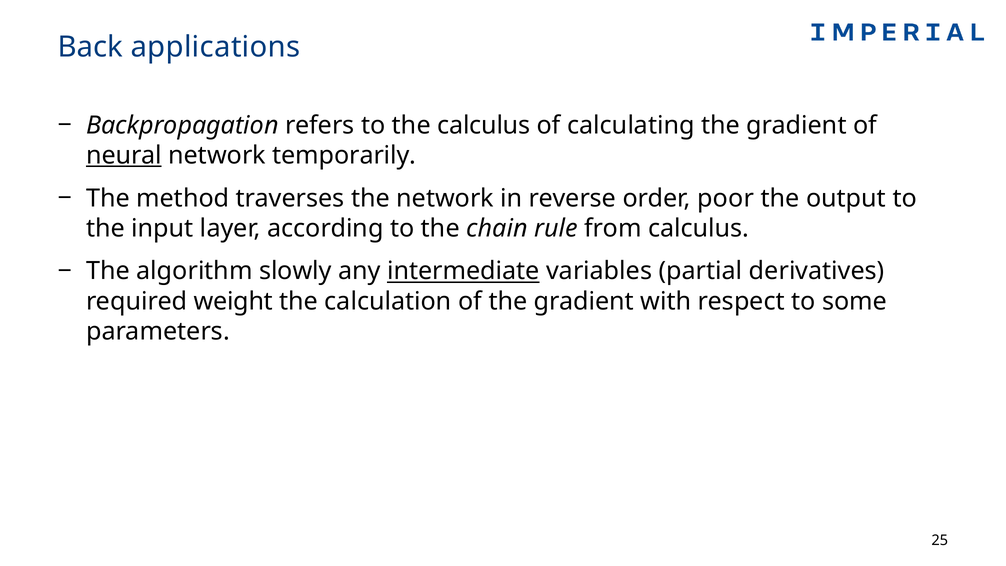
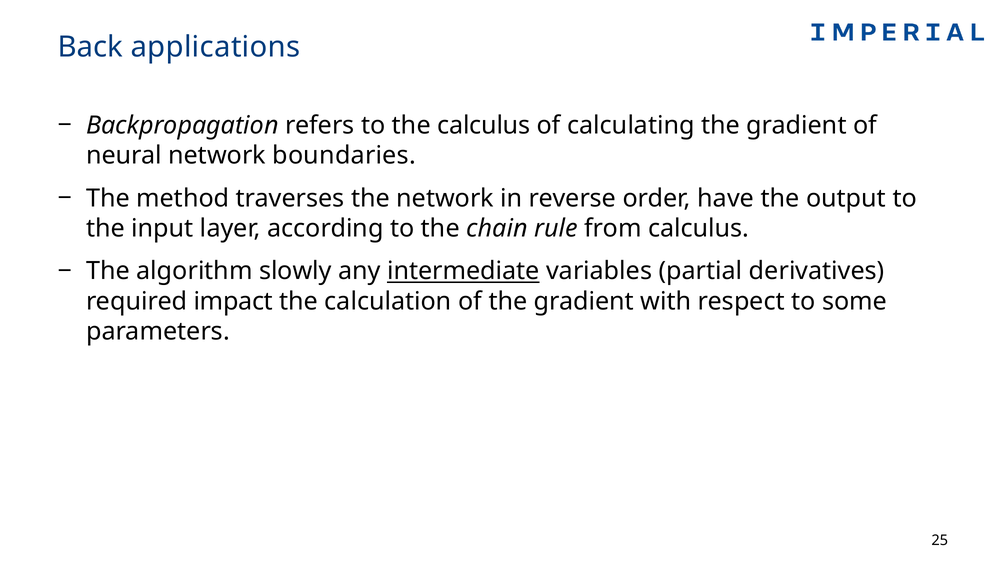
neural underline: present -> none
temporarily: temporarily -> boundaries
poor: poor -> have
weight: weight -> impact
